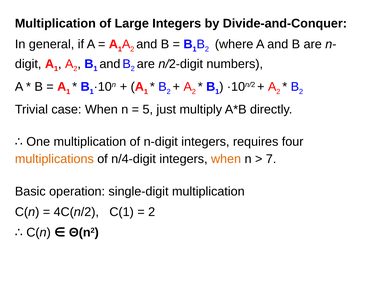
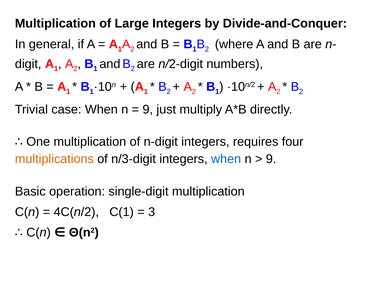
5 at (148, 109): 5 -> 9
n/4-digit: n/4-digit -> n/3-digit
when at (226, 159) colour: orange -> blue
7 at (271, 159): 7 -> 9
2 at (152, 212): 2 -> 3
